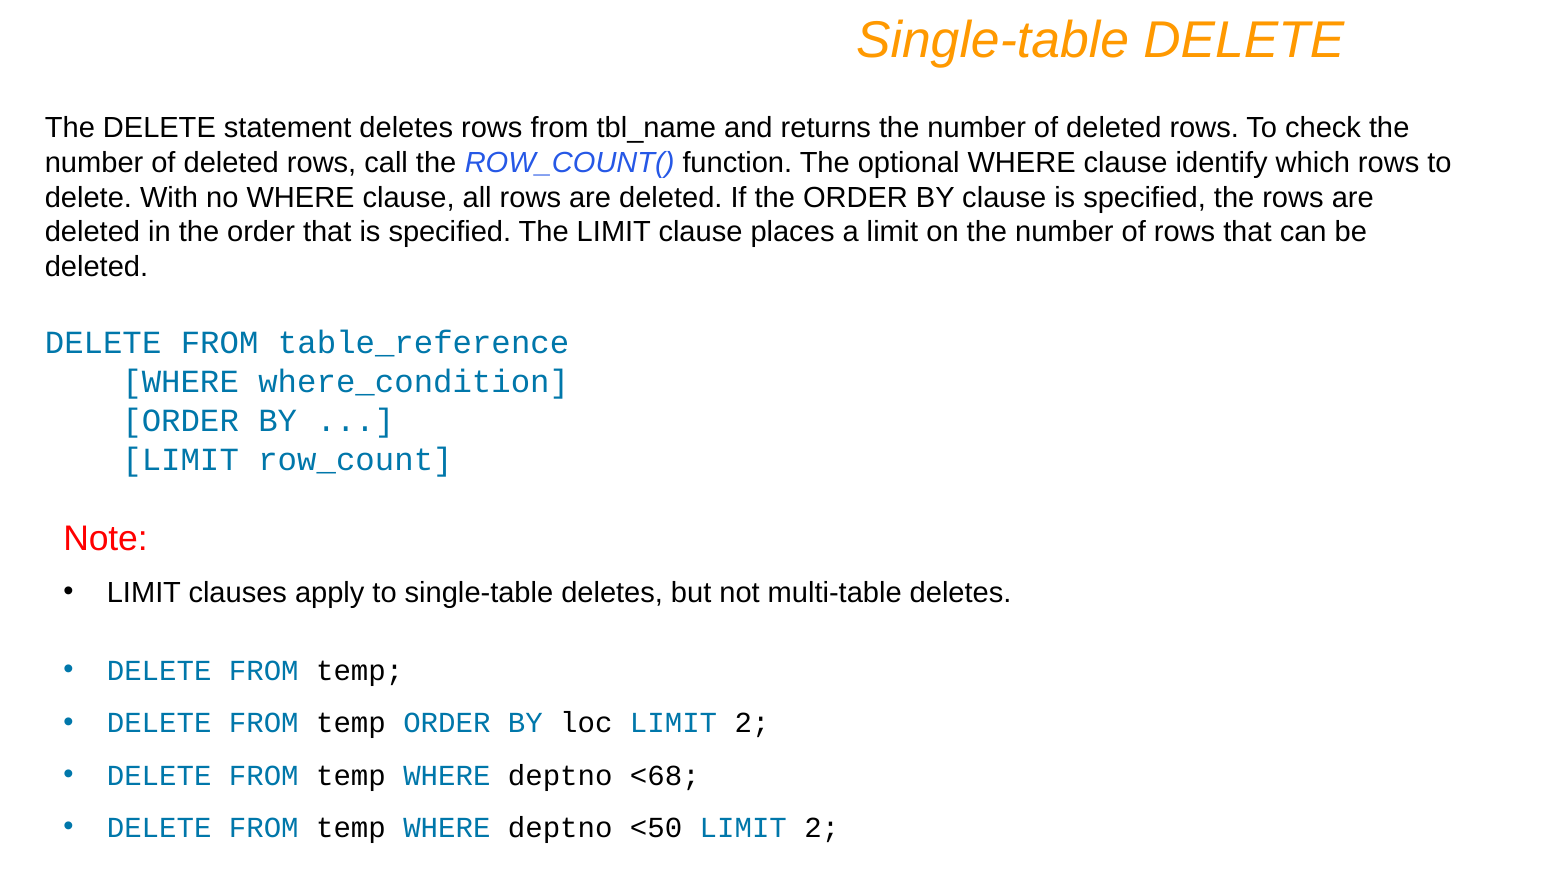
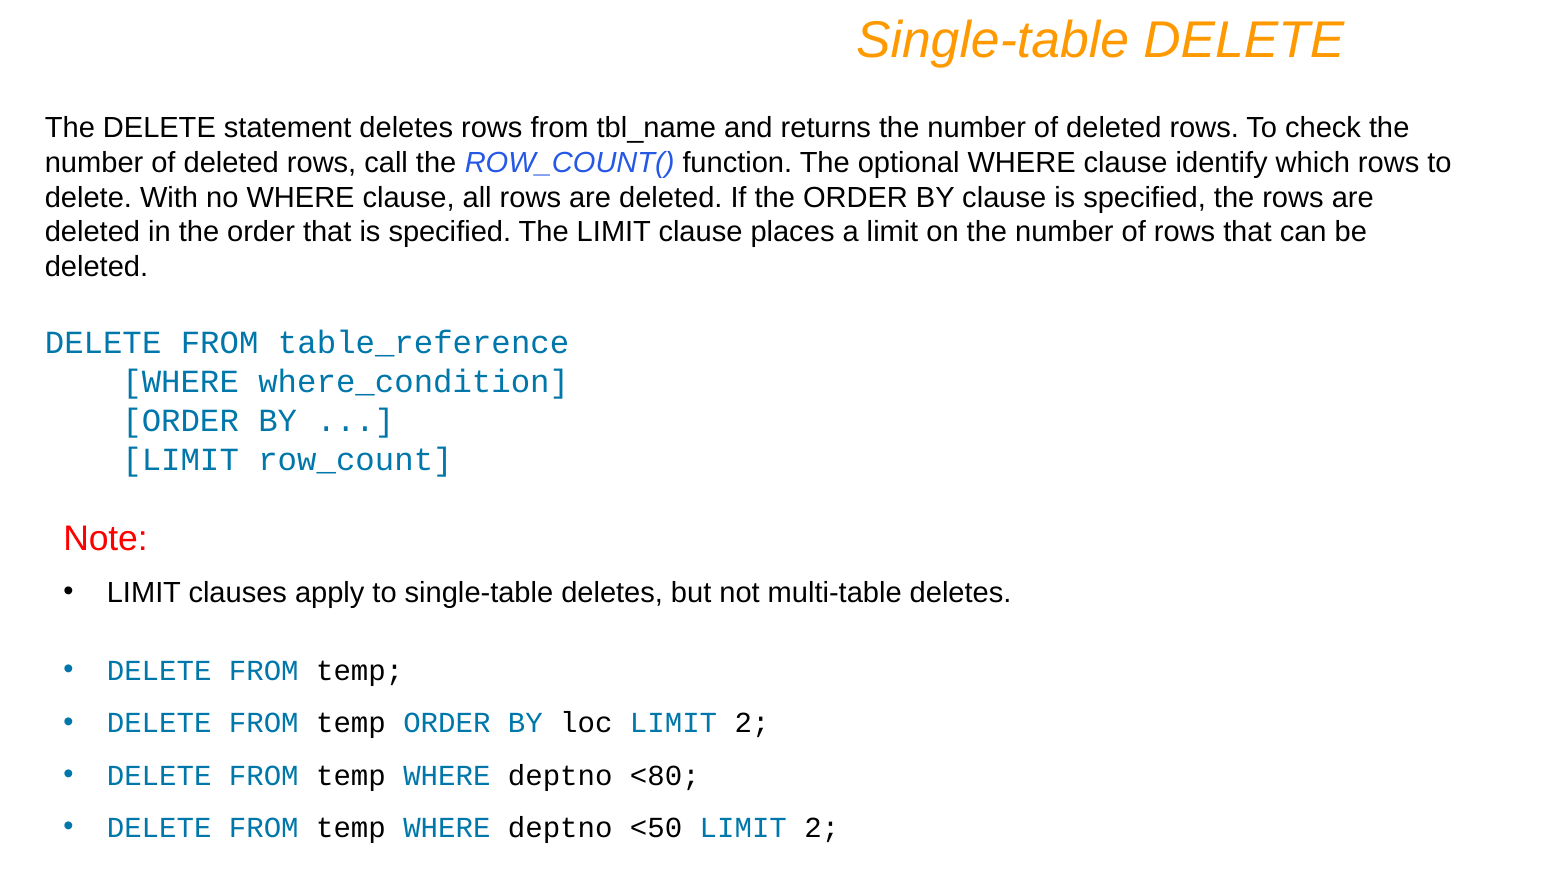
<68: <68 -> <80
